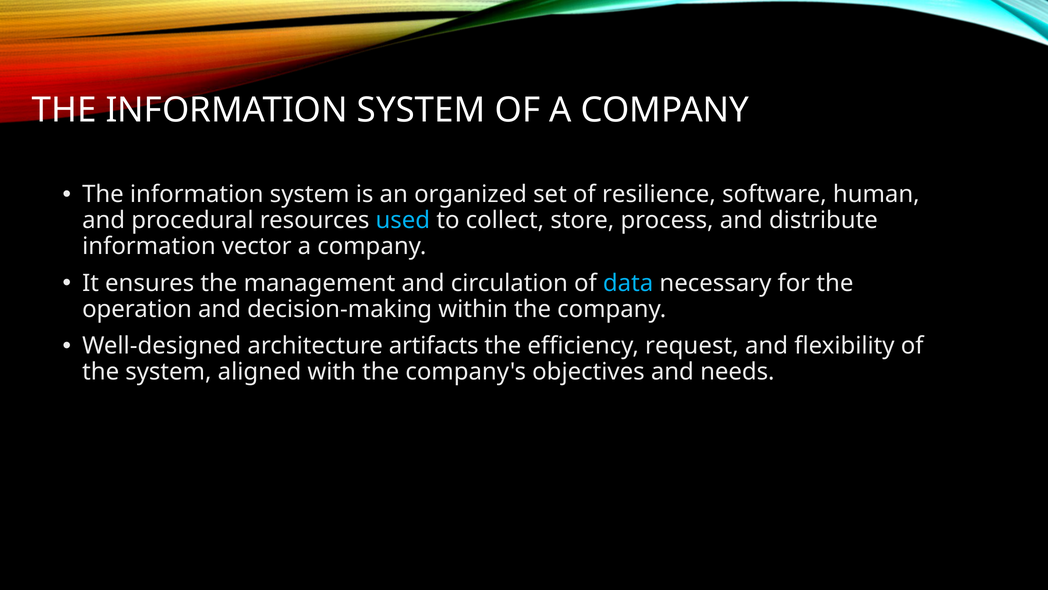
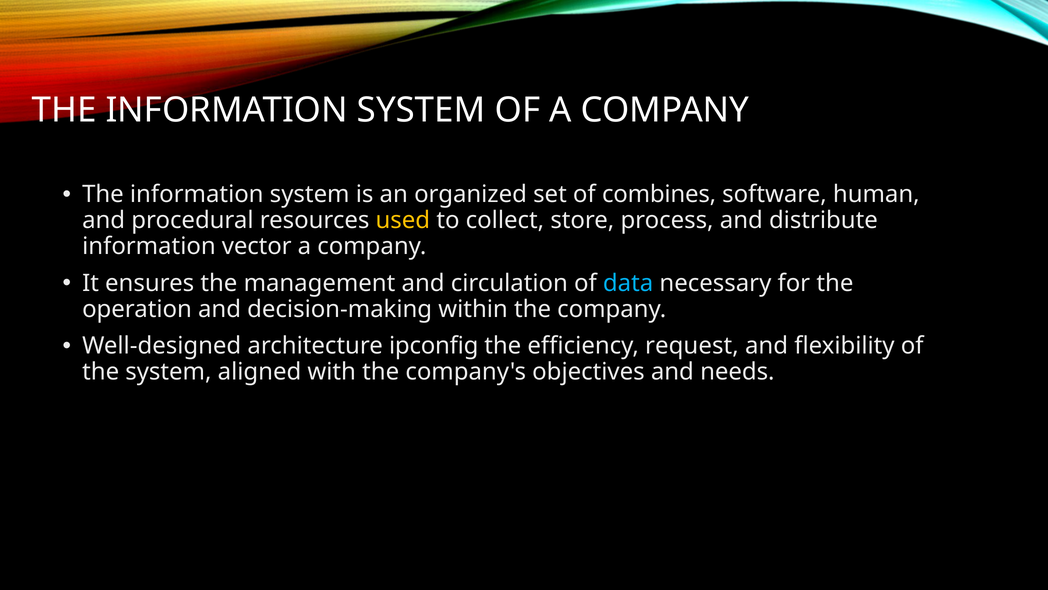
resilience: resilience -> combines
used colour: light blue -> yellow
artifacts: artifacts -> ipconfig
